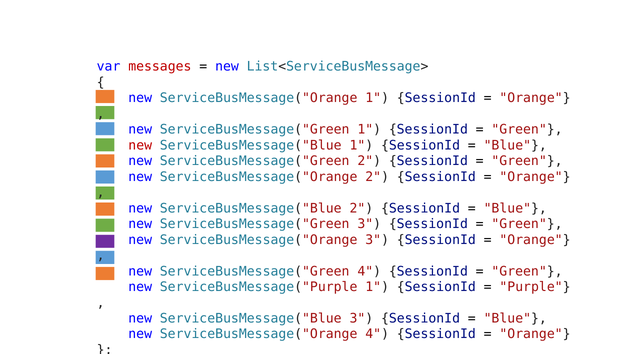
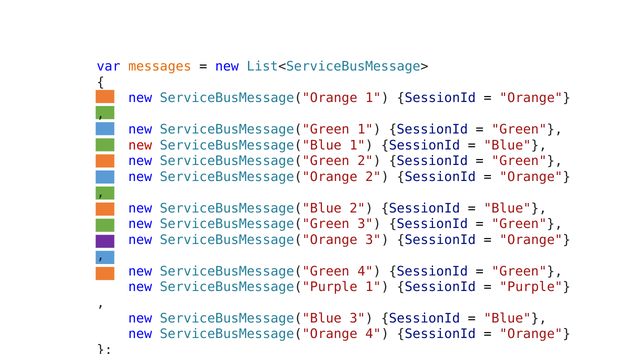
messages colour: red -> orange
